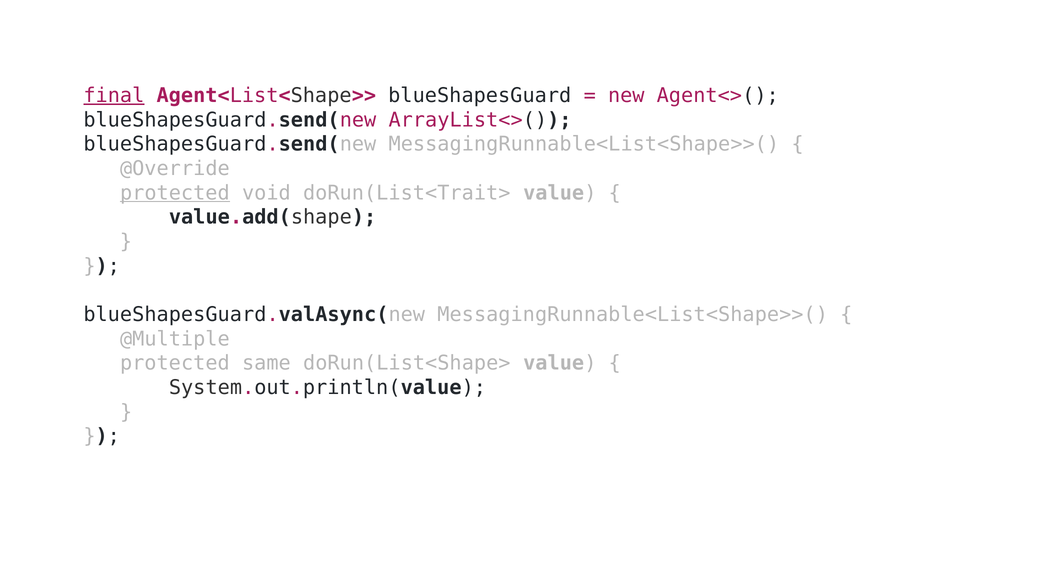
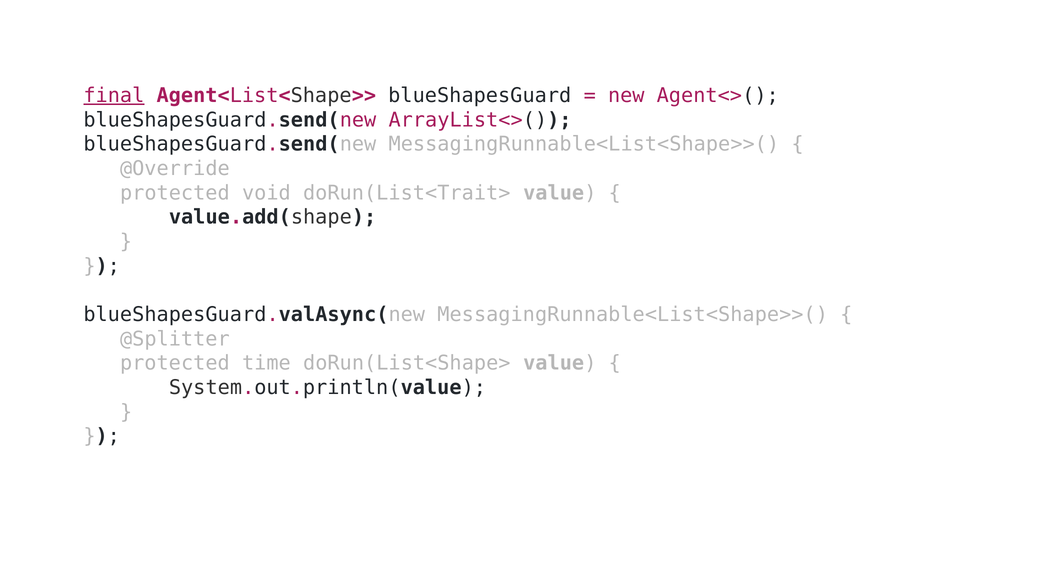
protected at (175, 193) underline: present -> none
@Multiple: @Multiple -> @Splitter
same: same -> time
